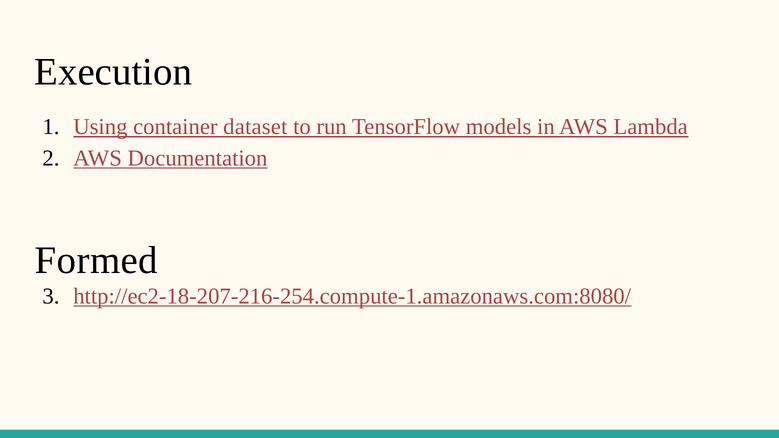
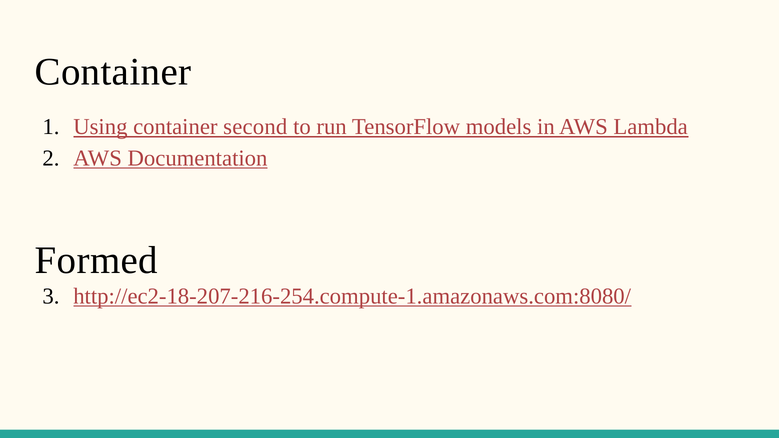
Execution at (113, 72): Execution -> Container
dataset: dataset -> second
